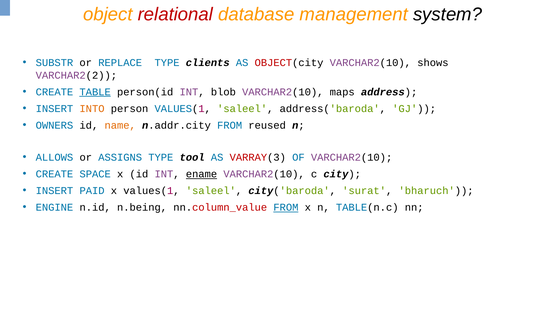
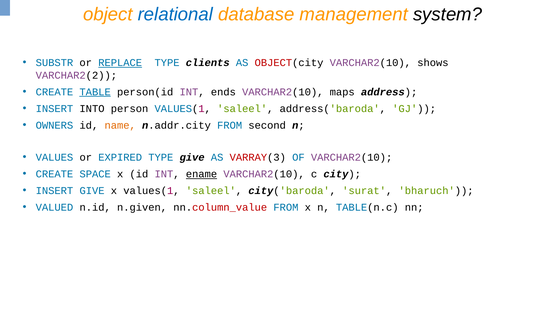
relational colour: red -> blue
REPLACE underline: none -> present
blob: blob -> ends
INTO colour: orange -> black
reused: reused -> second
ALLOWS: ALLOWS -> VALUES
ASSIGNS: ASSIGNS -> EXPIRED
TYPE tool: tool -> give
INSERT PAID: PAID -> GIVE
ENGINE: ENGINE -> VALUED
n.being: n.being -> n.given
FROM at (286, 207) underline: present -> none
